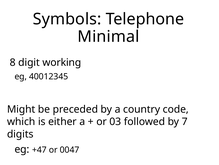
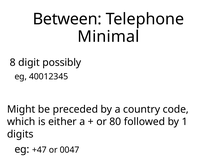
Symbols: Symbols -> Between
working: working -> possibly
03: 03 -> 80
7: 7 -> 1
